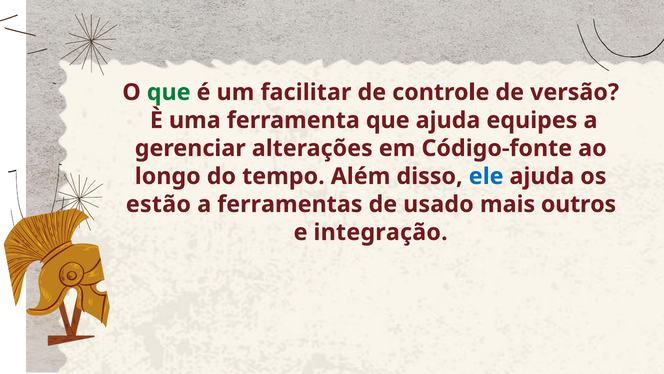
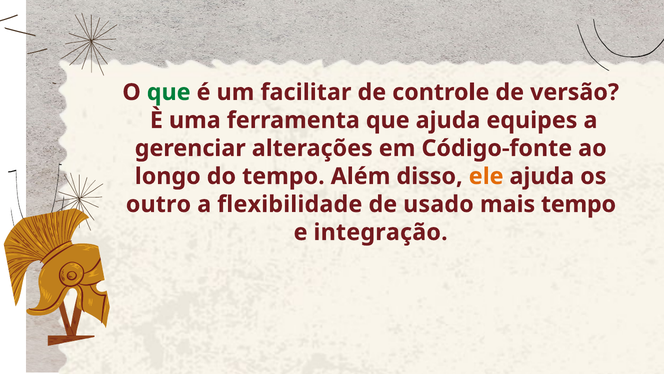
ele colour: blue -> orange
estão: estão -> outro
ferramentas: ferramentas -> flexibilidade
mais outros: outros -> tempo
